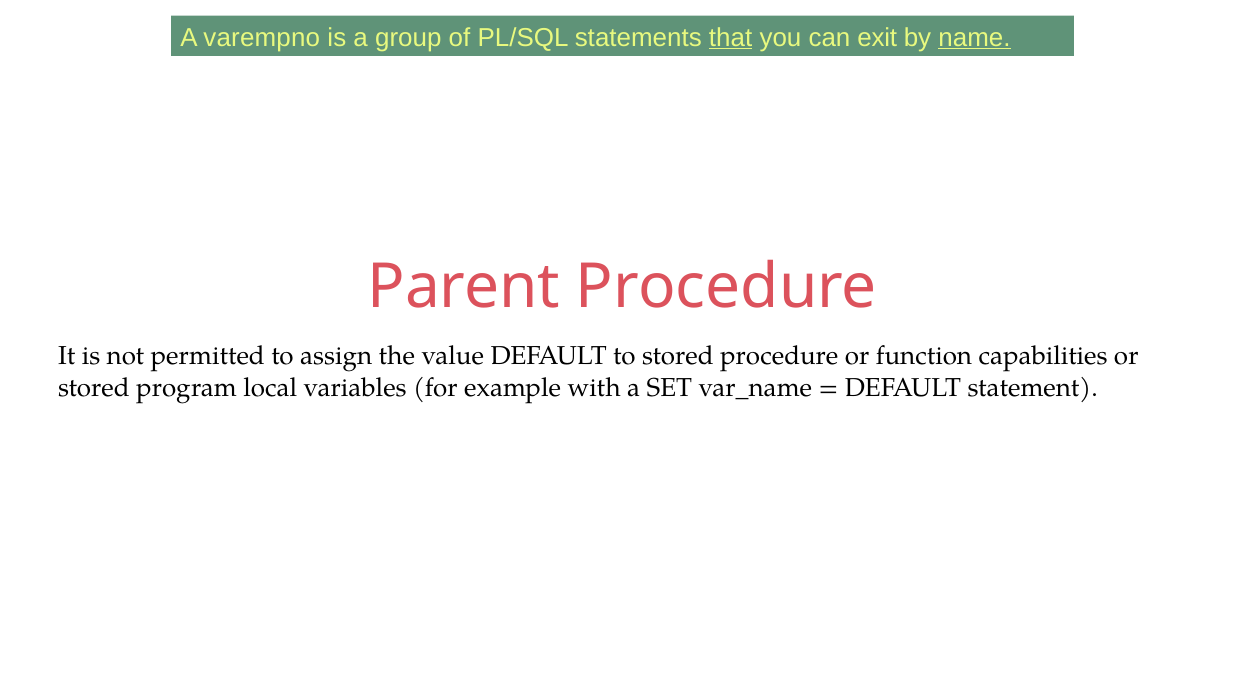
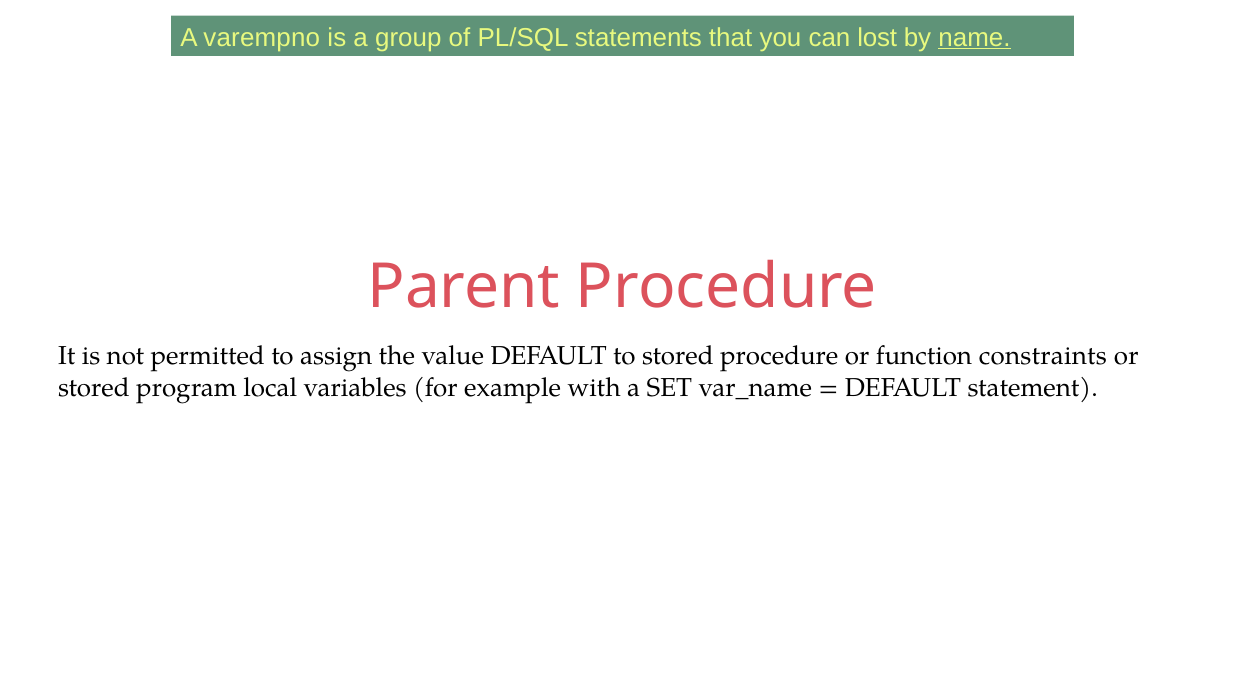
that underline: present -> none
exit: exit -> lost
capabilities: capabilities -> constraints
